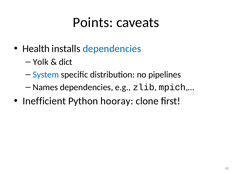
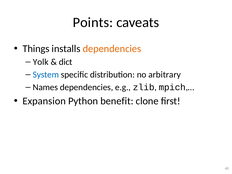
Health: Health -> Things
dependencies at (112, 49) colour: blue -> orange
pipelines: pipelines -> arbitrary
Inefficient: Inefficient -> Expansion
hooray: hooray -> benefit
